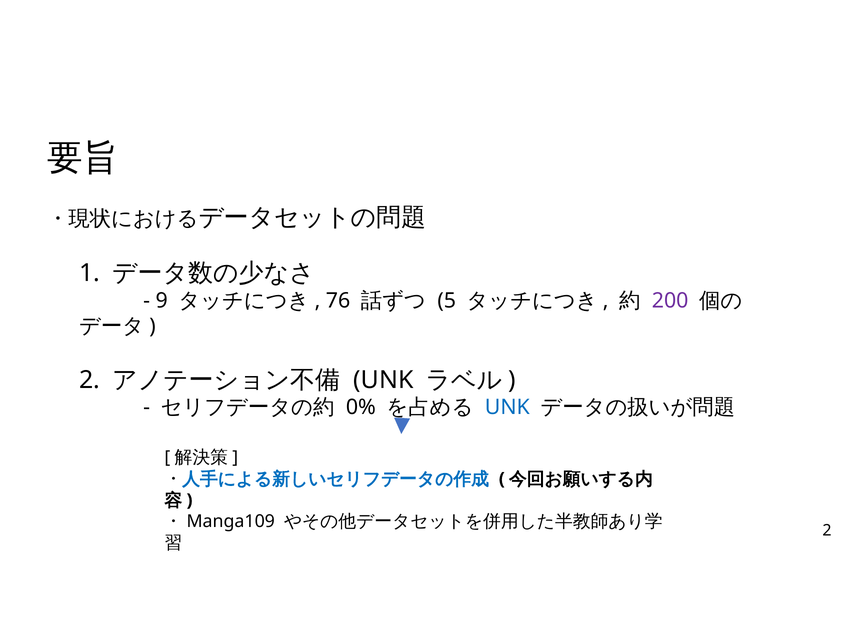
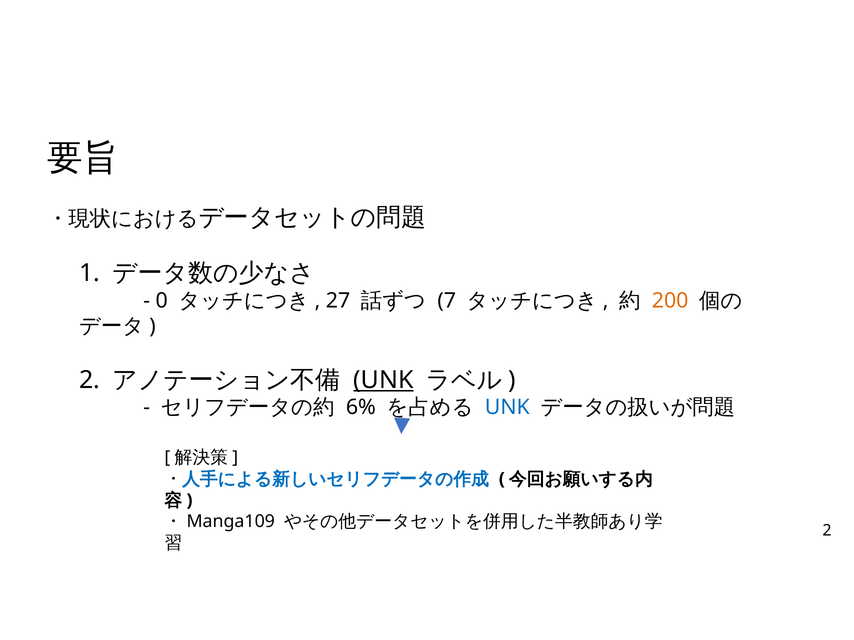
9: 9 -> 0
76: 76 -> 27
5: 5 -> 7
200 colour: purple -> orange
UNK at (383, 380) underline: none -> present
0%: 0% -> 6%
